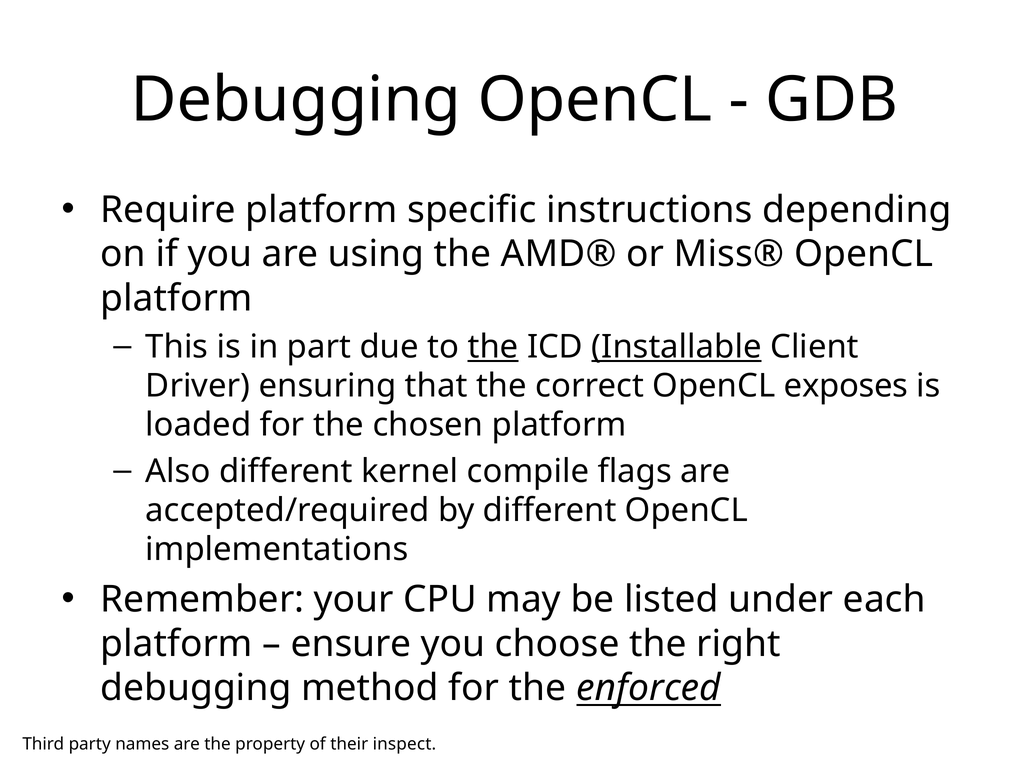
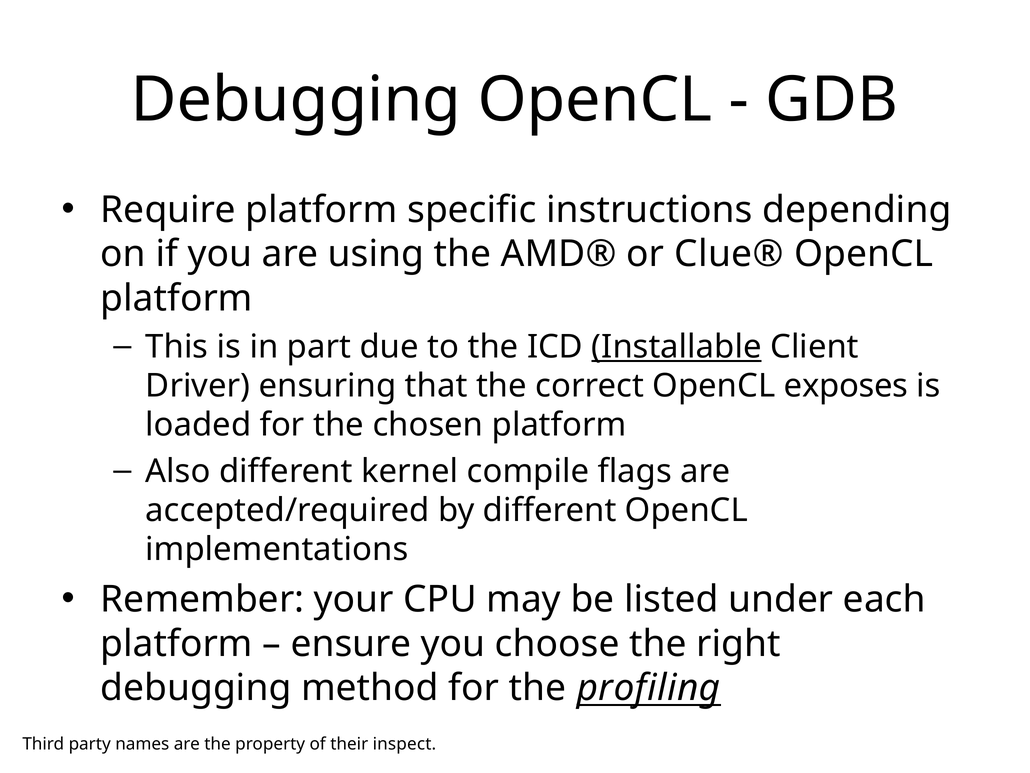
Miss®: Miss® -> Clue®
the at (493, 347) underline: present -> none
enforced: enforced -> profiling
